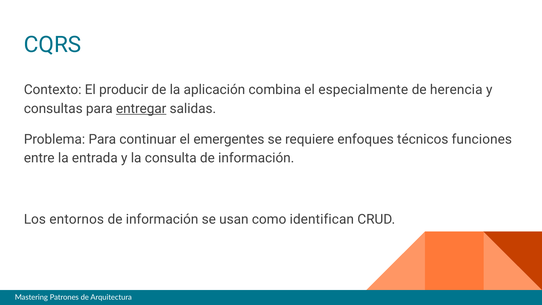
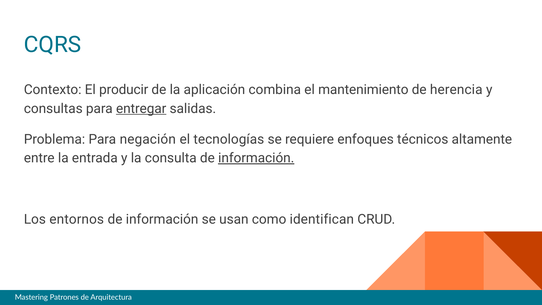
especialmente: especialmente -> mantenimiento
continuar: continuar -> negación
emergentes: emergentes -> tecnologías
funciones: funciones -> altamente
información at (256, 158) underline: none -> present
